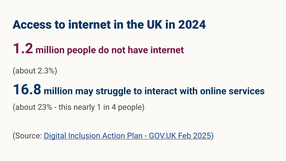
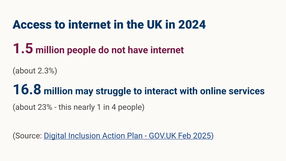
1.2: 1.2 -> 1.5
